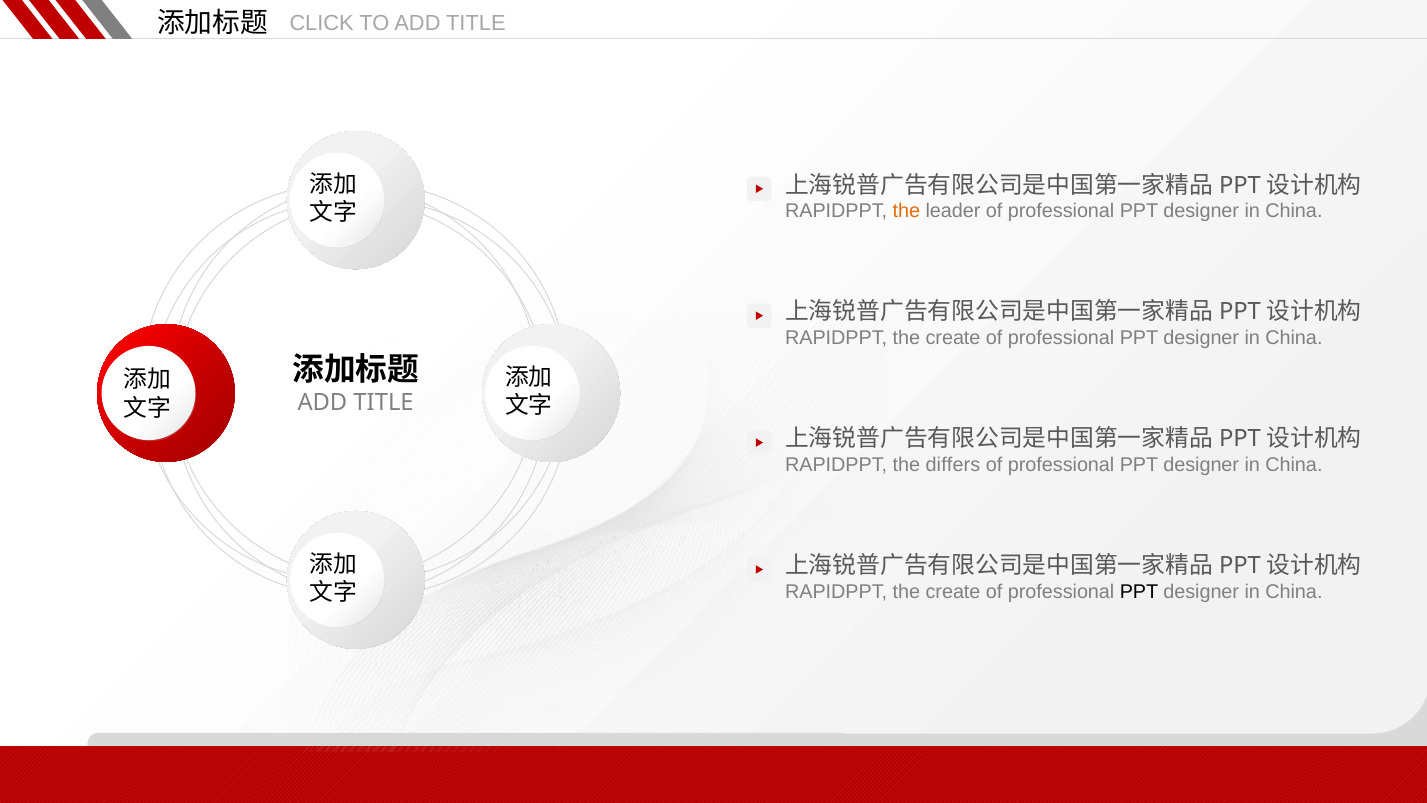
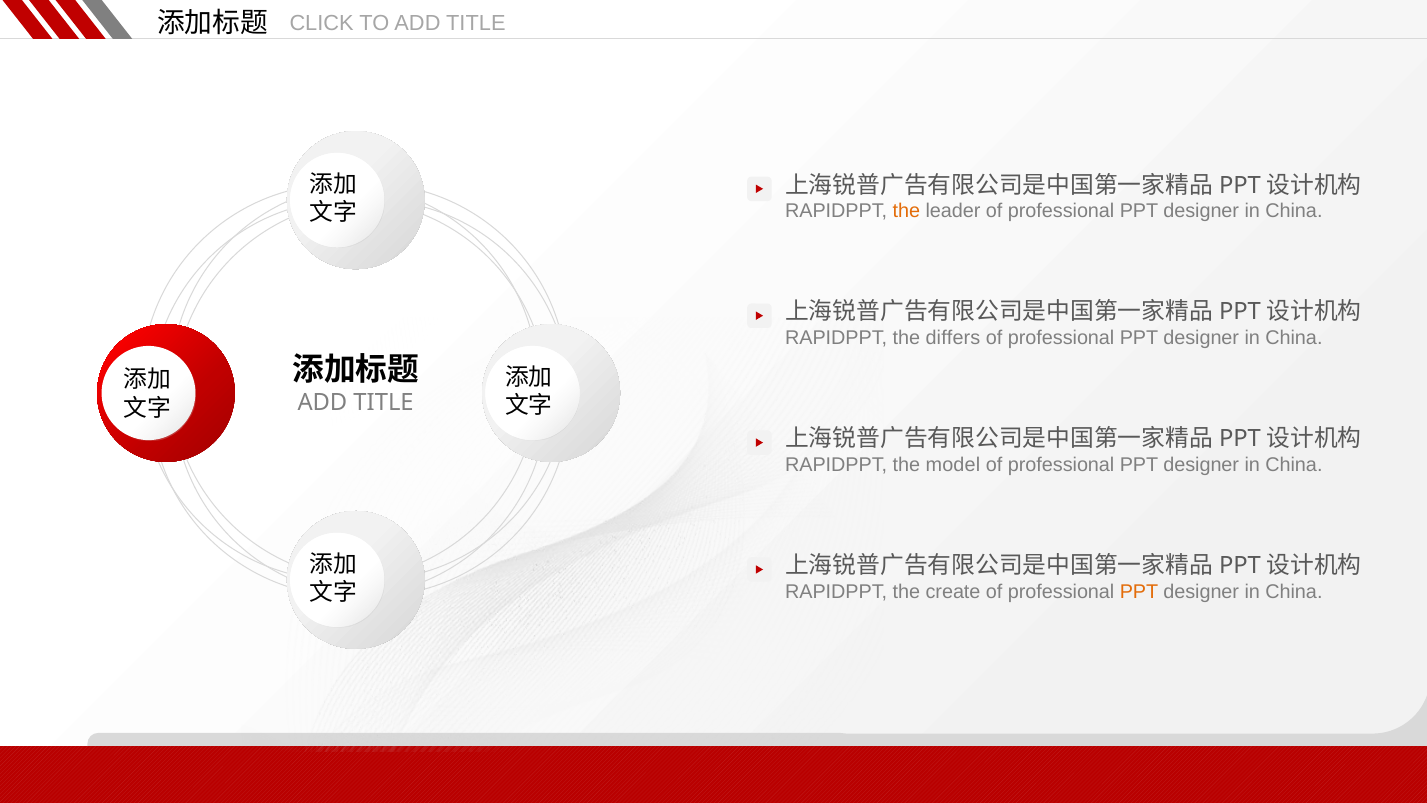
create at (953, 338): create -> differs
differs: differs -> model
PPT at (1139, 592) colour: black -> orange
